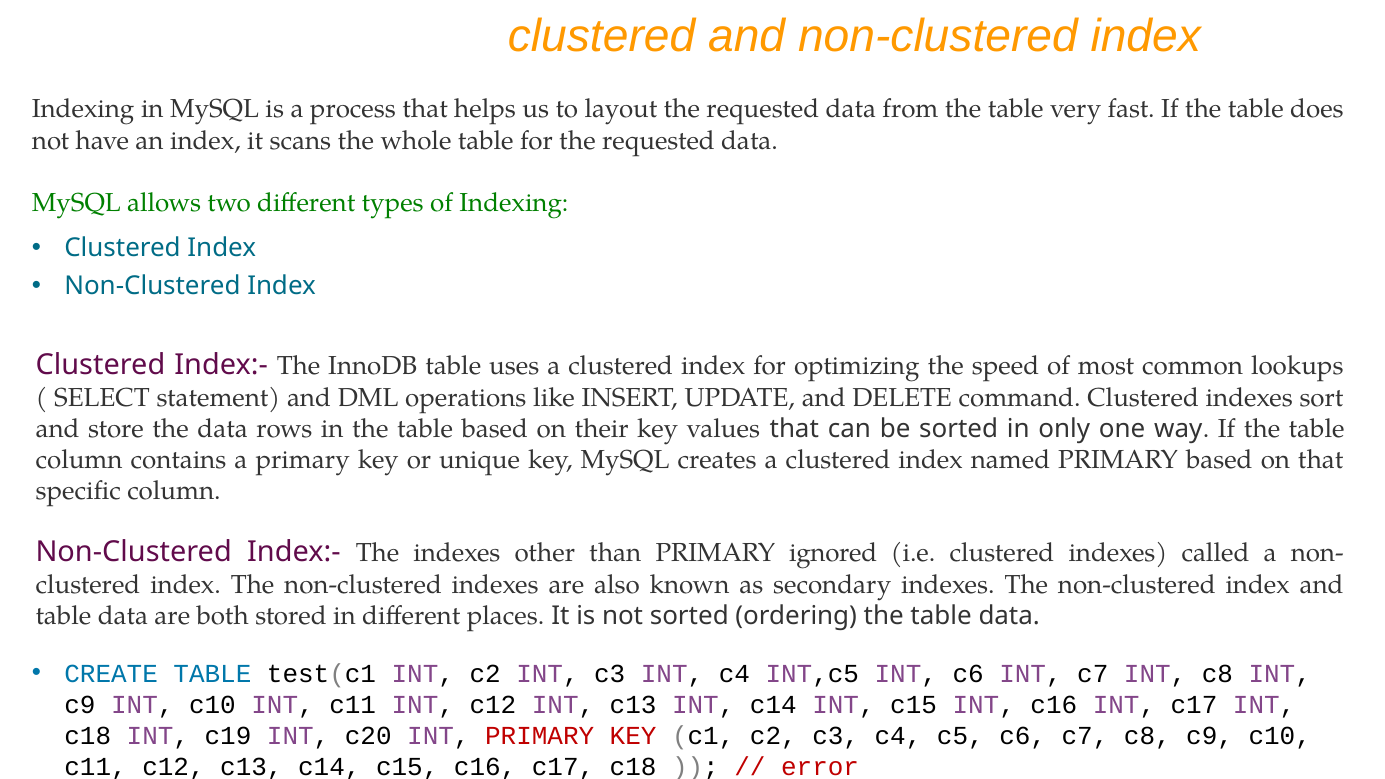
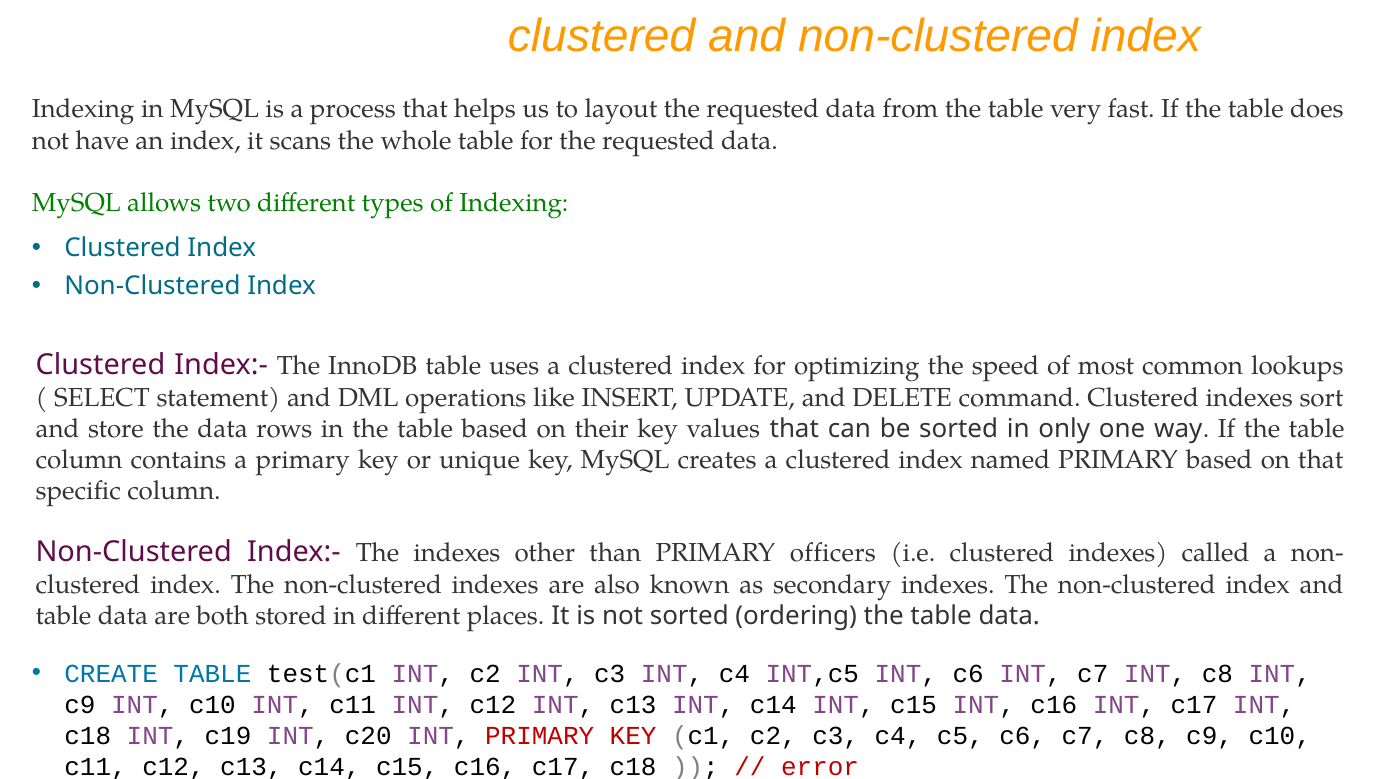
ignored: ignored -> officers
